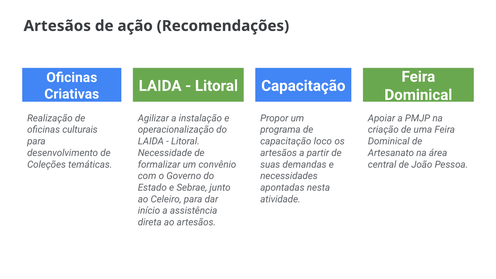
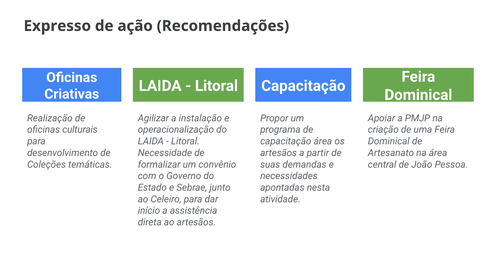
Artesãos at (57, 26): Artesãos -> Expresso
capacitação loco: loco -> área
